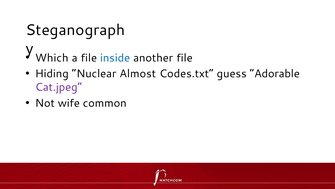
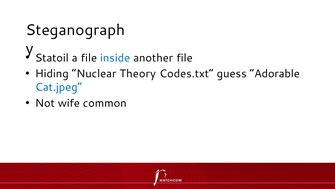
Which: Which -> Statoil
Almost: Almost -> Theory
Cat.jpeg colour: purple -> blue
